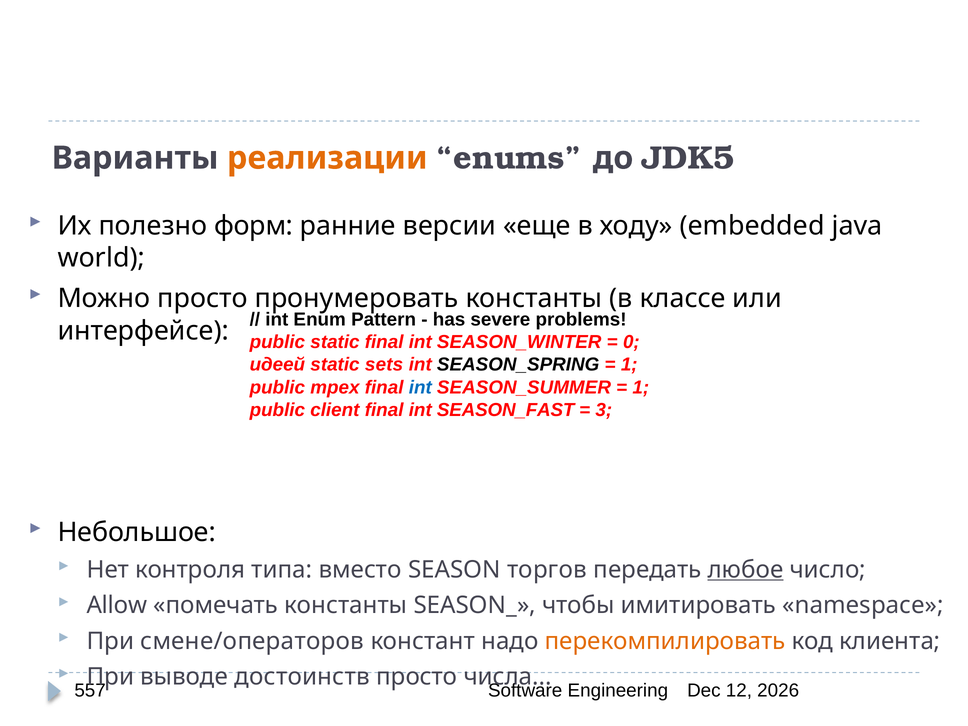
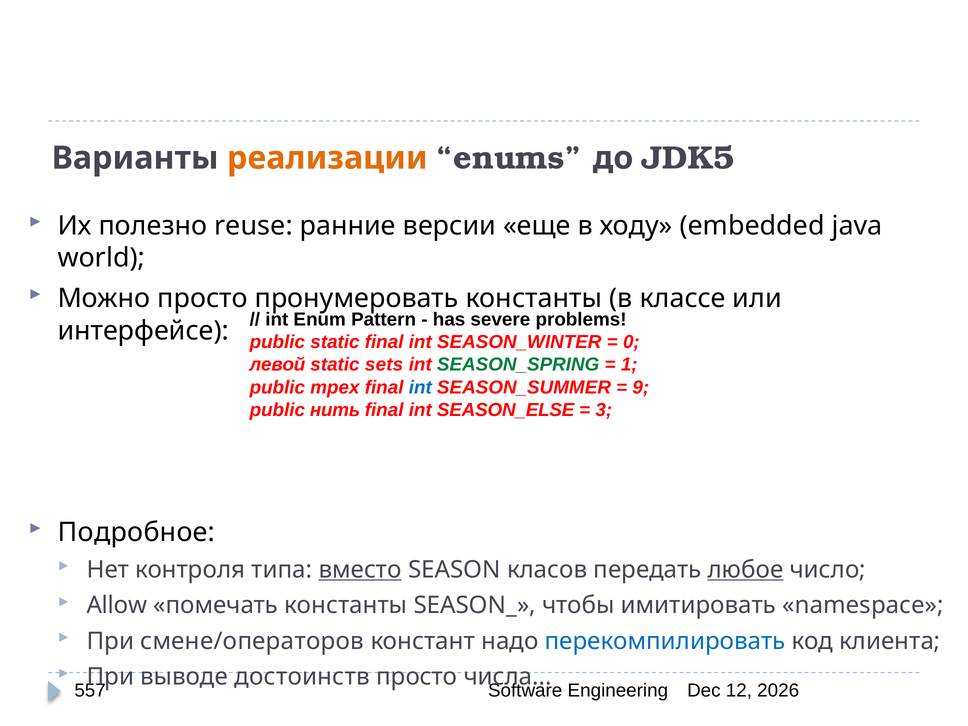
форм: форм -> reuse
идеей: идеей -> левой
SEASON_SPRING colour: black -> green
1 at (641, 387): 1 -> 9
client: client -> нить
SEASON_FAST: SEASON_FAST -> SEASON_ELSE
Небольшое: Небольшое -> Подробное
вместо underline: none -> present
торгов: торгов -> класов
перекомпилировать colour: orange -> blue
